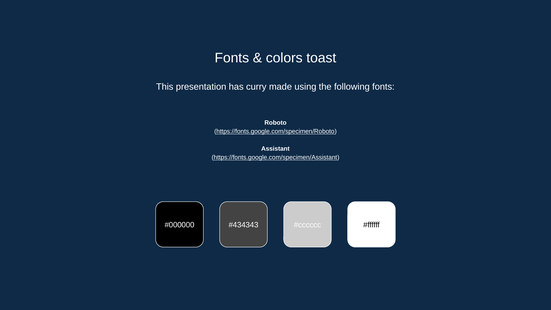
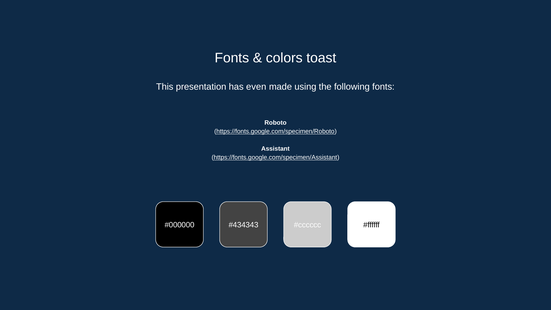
curry: curry -> even
